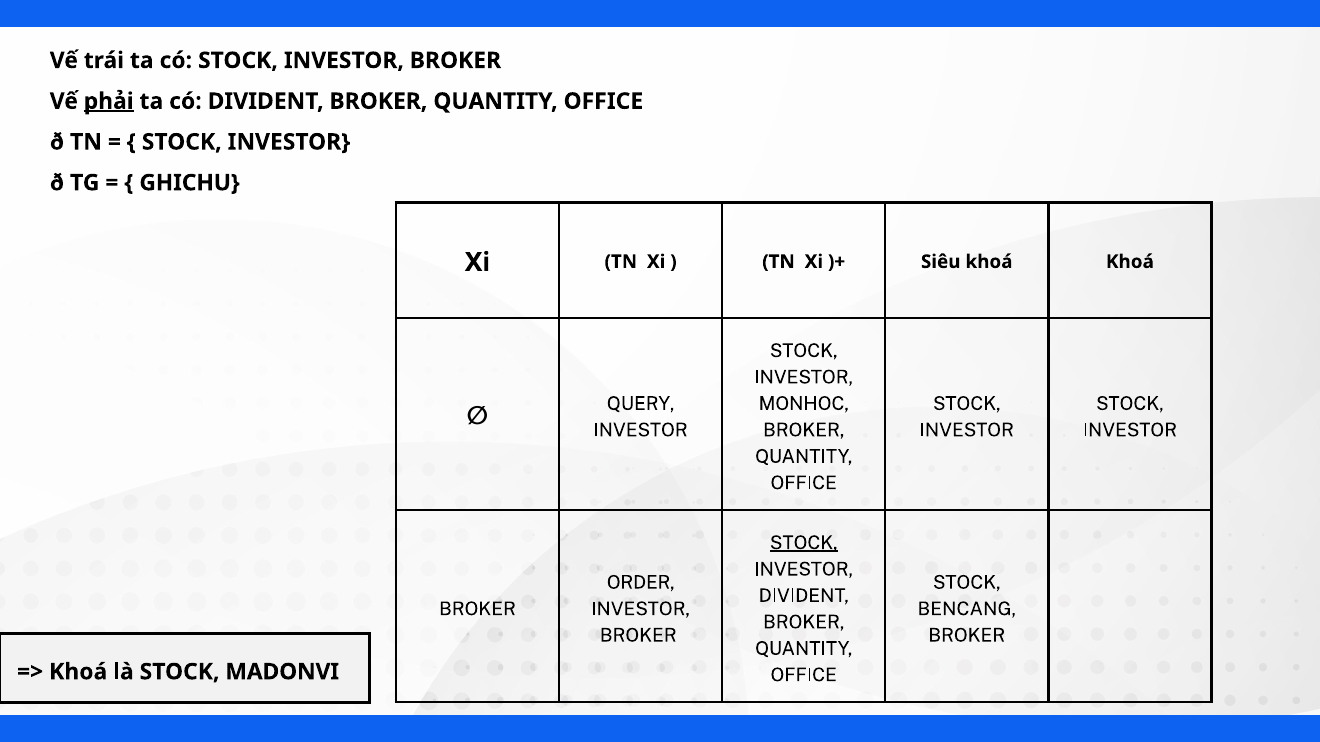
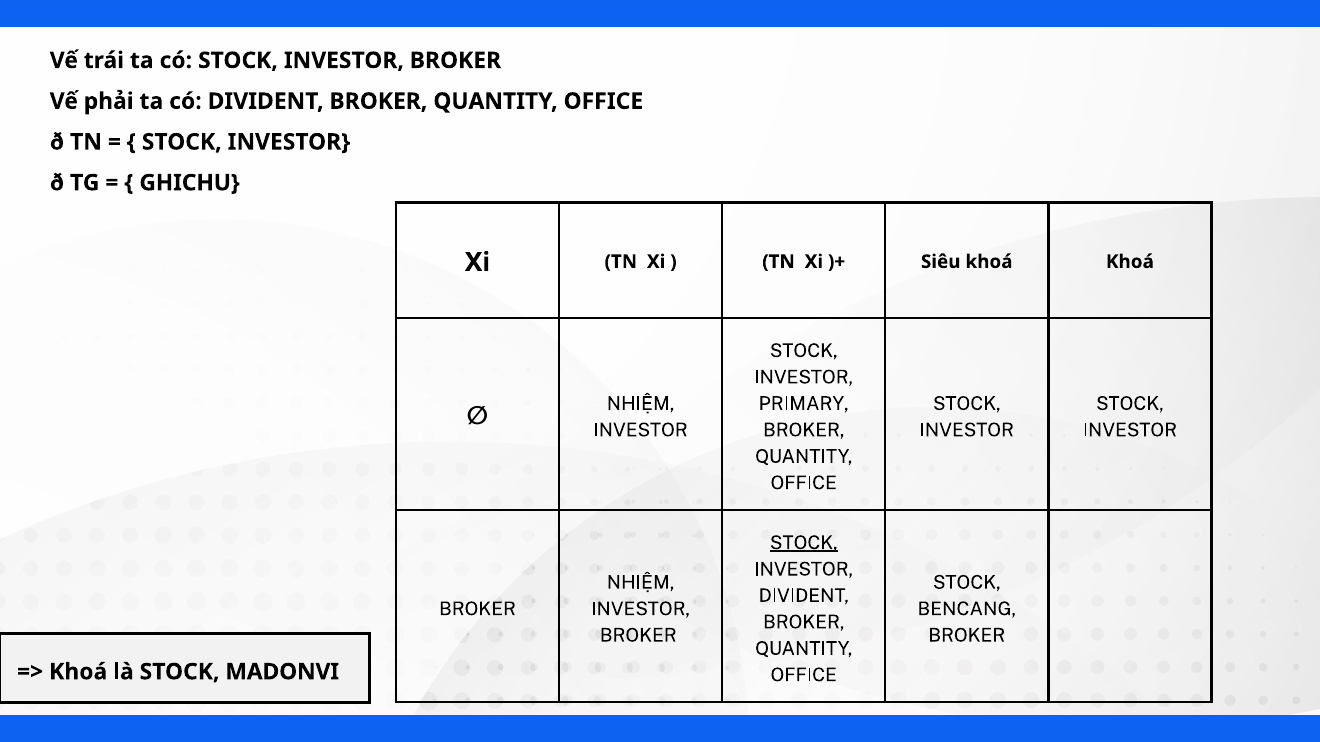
phải underline: present -> none
QUERY at (641, 404): QUERY -> NHIỆM
MONHOC: MONHOC -> PRIMARY
ORDER at (641, 583): ORDER -> NHIỆM
